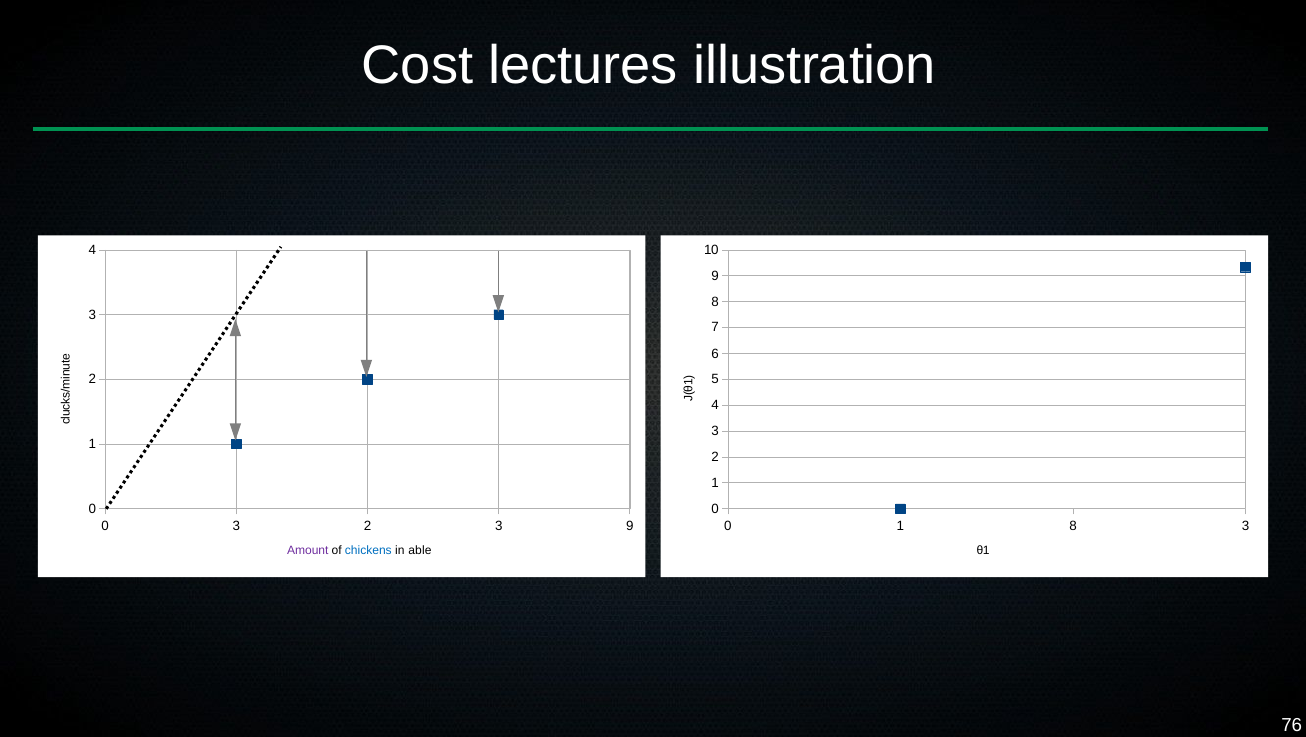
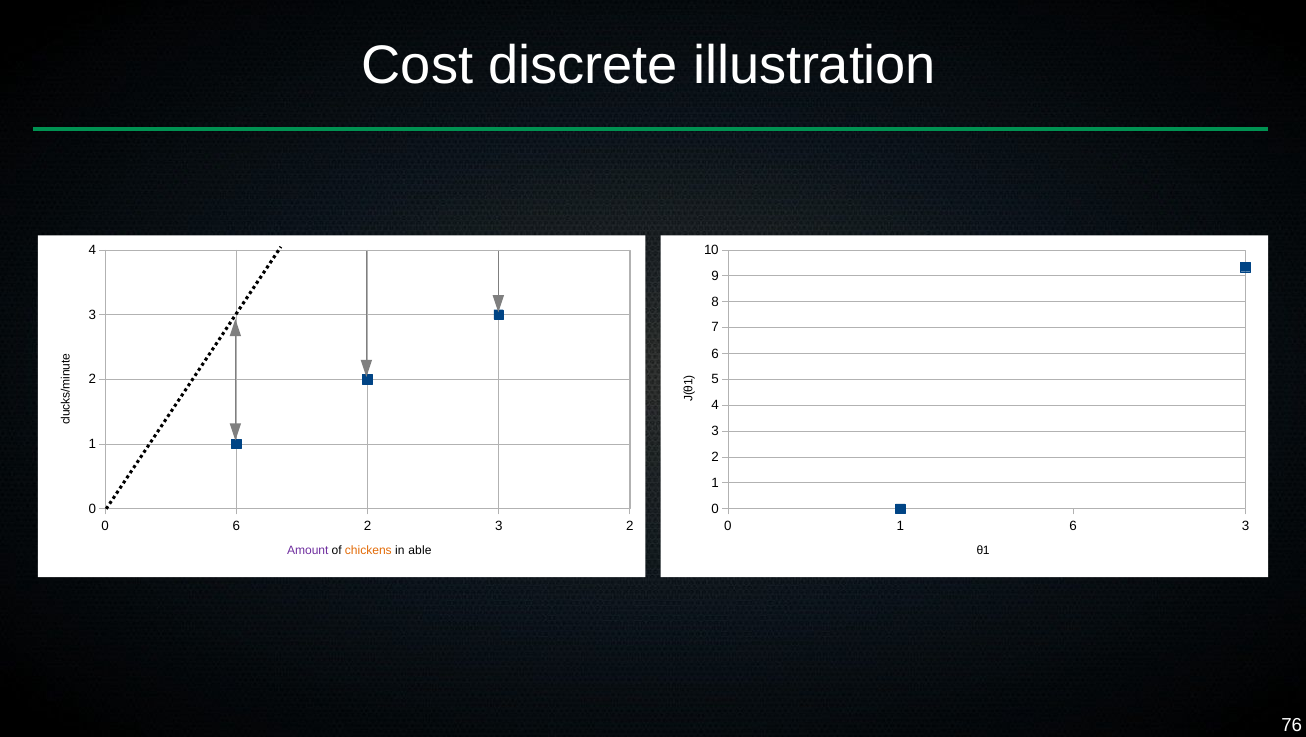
lectures: lectures -> discrete
0 3: 3 -> 6
9 at (630, 525): 9 -> 2
1 8: 8 -> 6
chickens colour: blue -> orange
